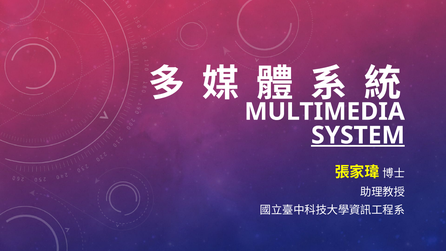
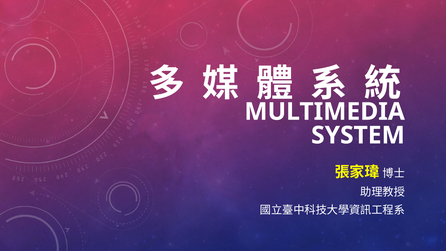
SYSTEM underline: present -> none
